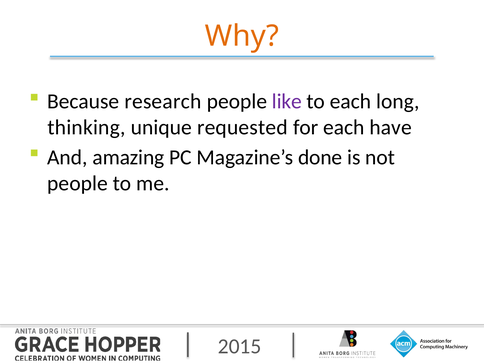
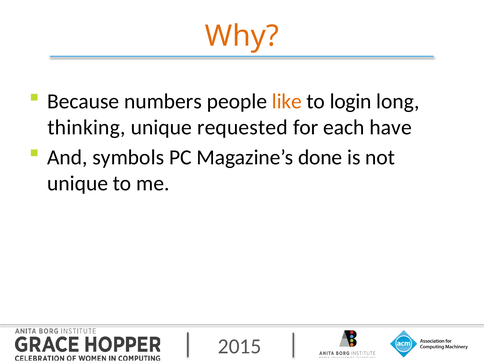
research: research -> numbers
like colour: purple -> orange
to each: each -> login
amazing: amazing -> symbols
people at (78, 183): people -> unique
